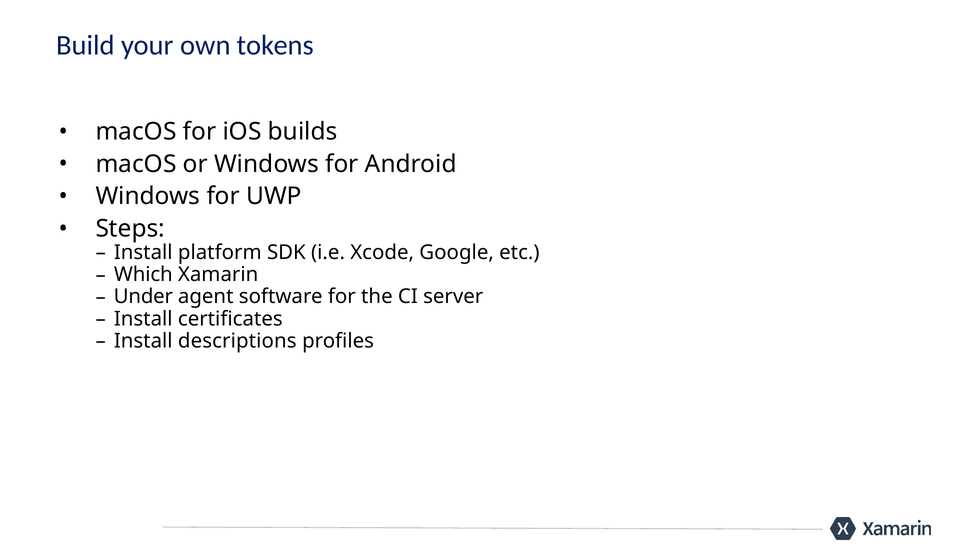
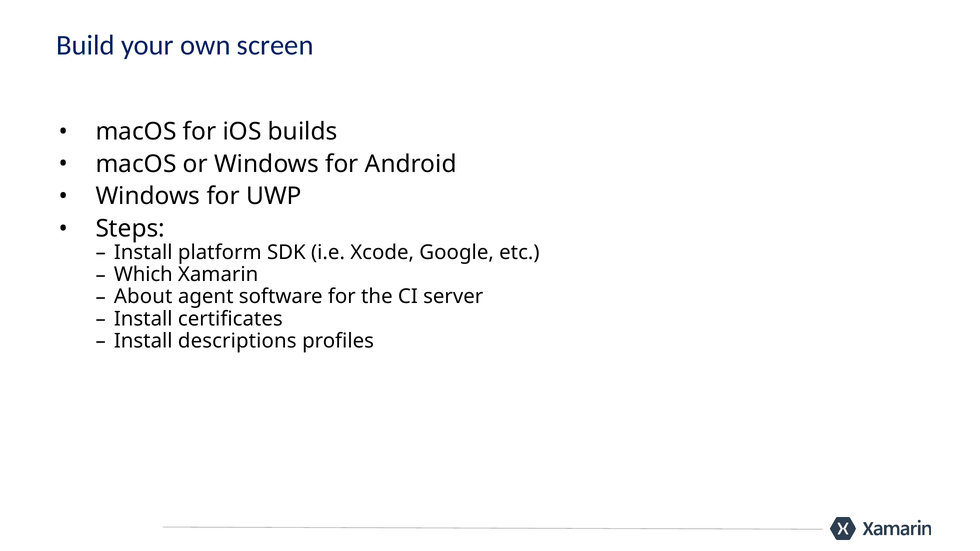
tokens: tokens -> screen
Under: Under -> About
